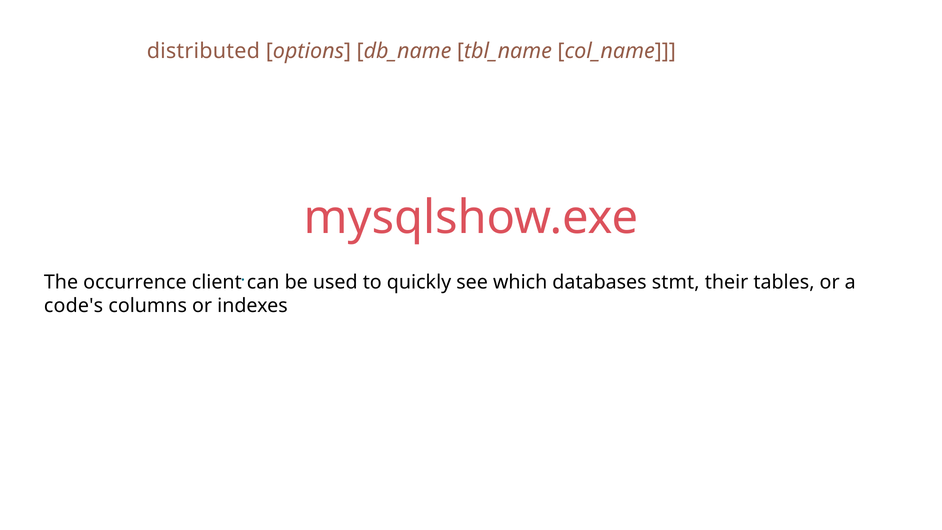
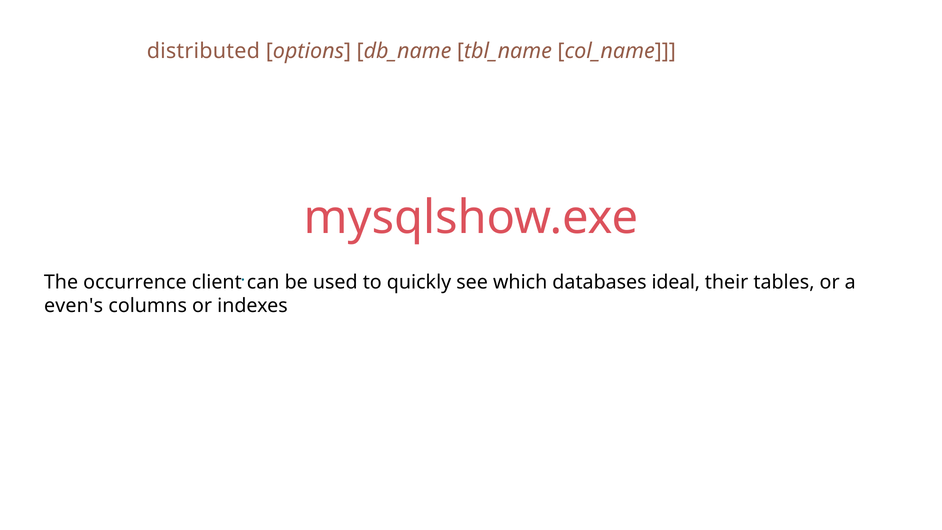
stmt: stmt -> ideal
code's: code's -> even's
